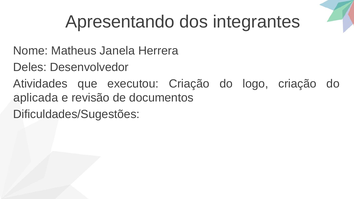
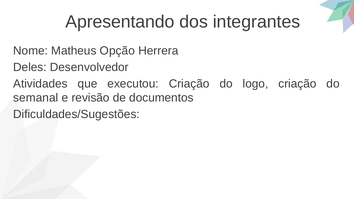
Janela: Janela -> Opção
aplicada: aplicada -> semanal
